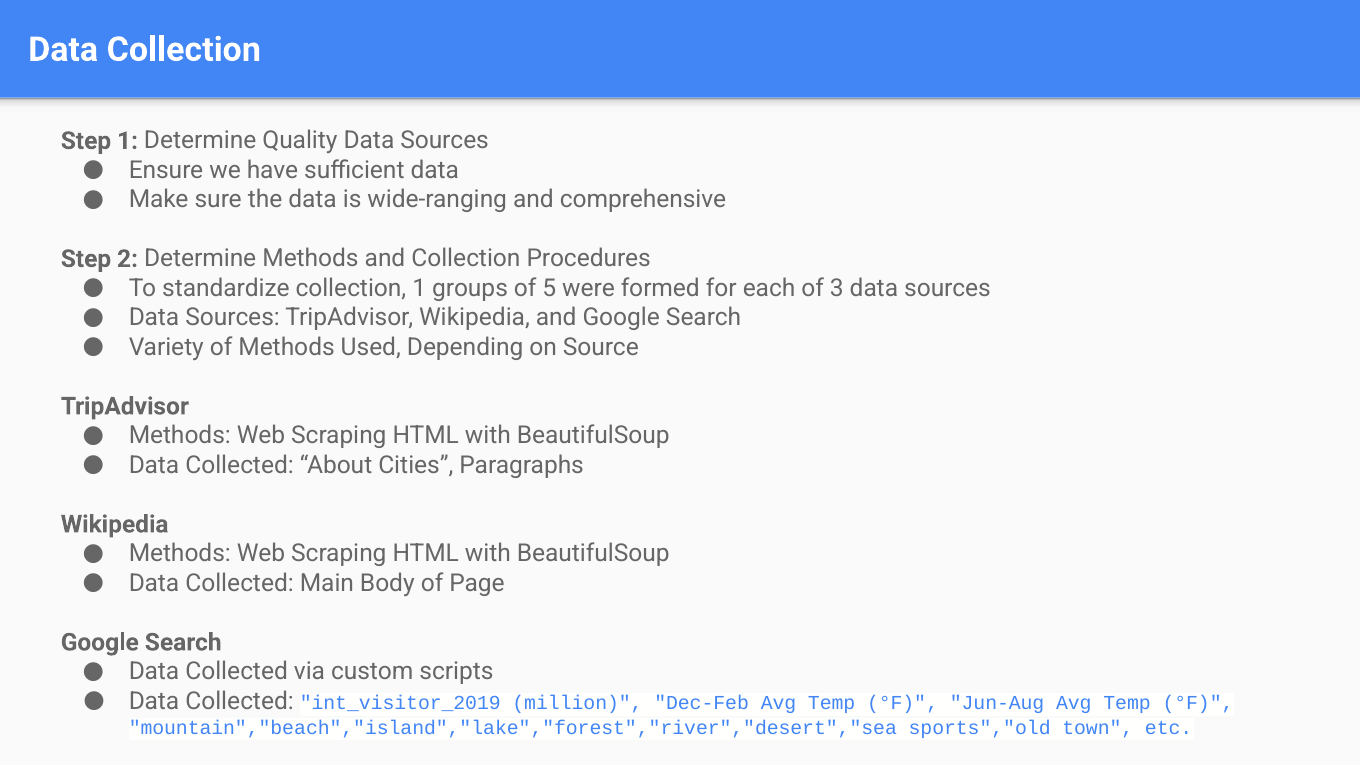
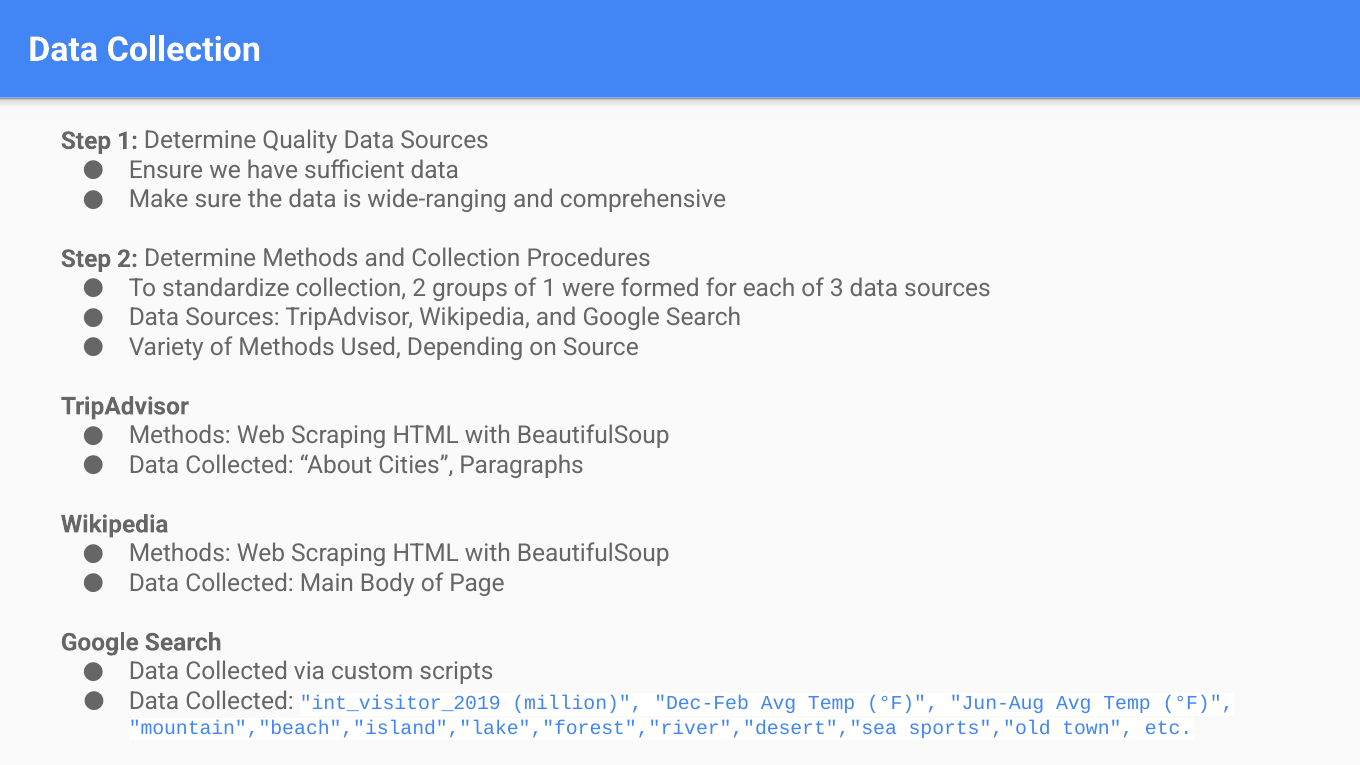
collection 1: 1 -> 2
of 5: 5 -> 1
